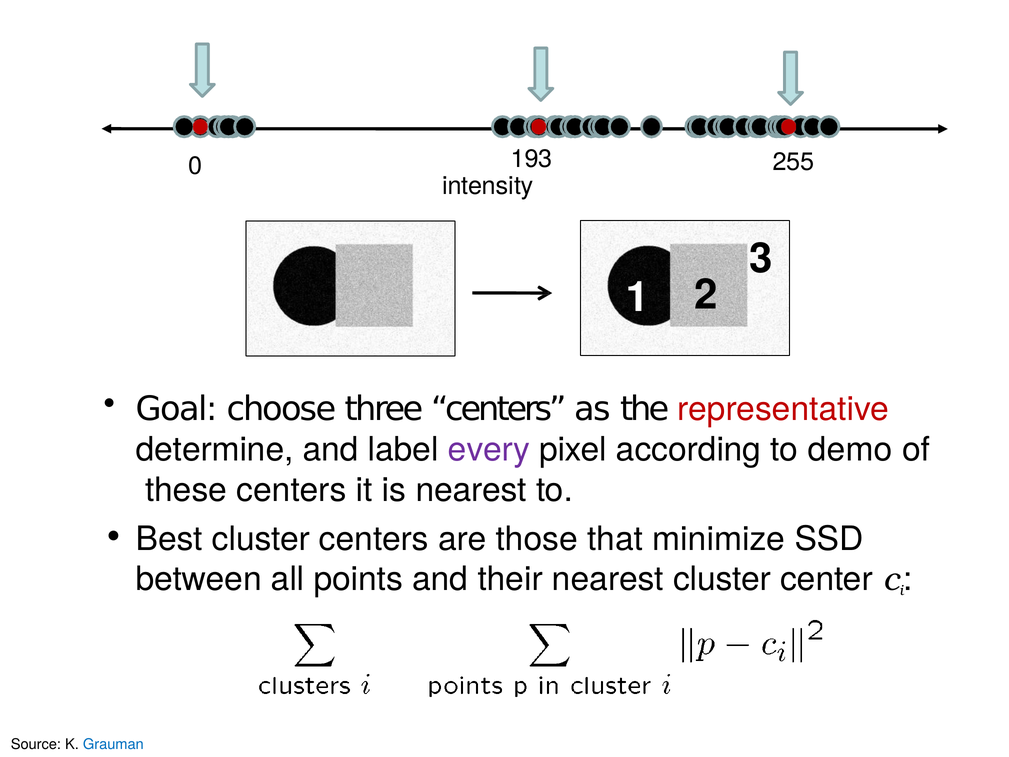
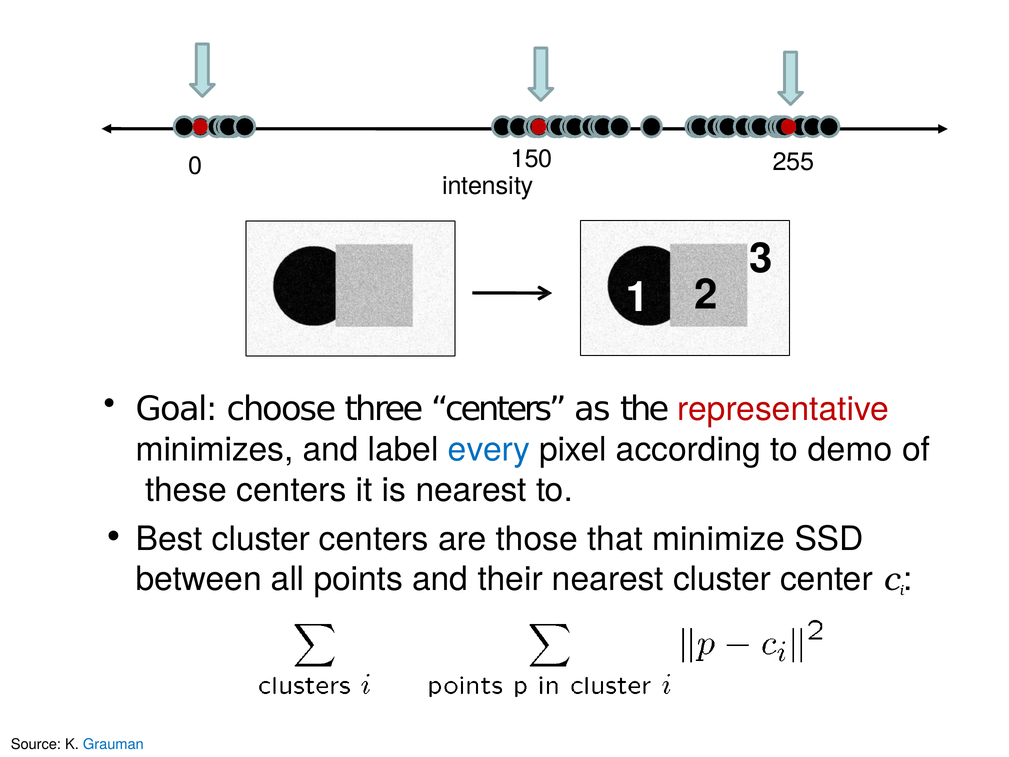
193: 193 -> 150
determine: determine -> minimizes
every colour: purple -> blue
